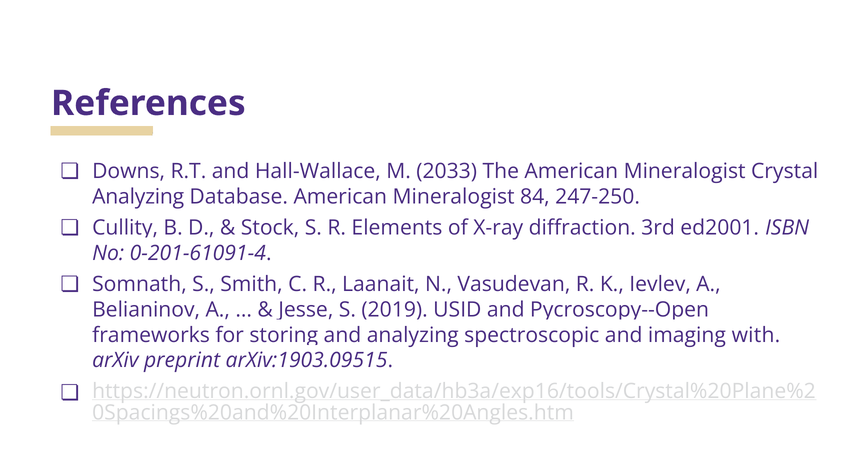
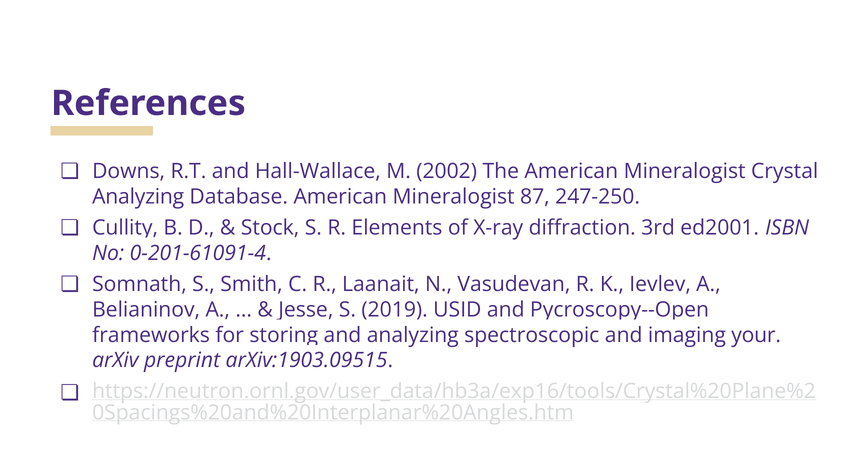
2033: 2033 -> 2002
84: 84 -> 87
with: with -> your
